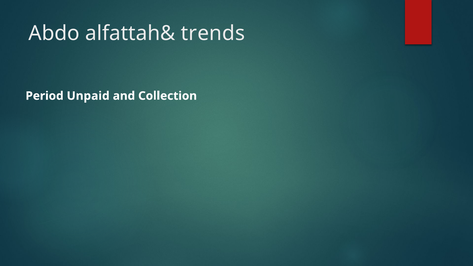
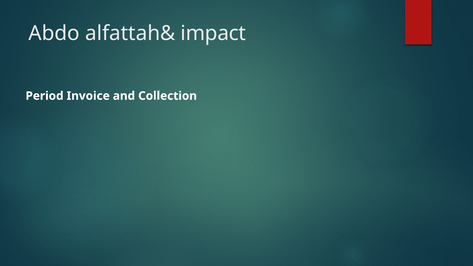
trends: trends -> impact
Unpaid: Unpaid -> Invoice
